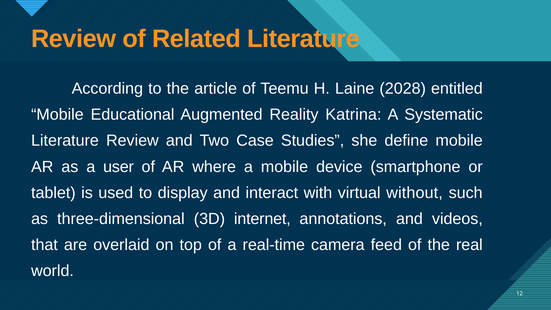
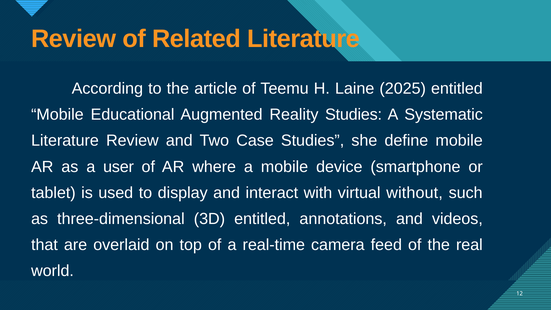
2028: 2028 -> 2025
Reality Katrina: Katrina -> Studies
3D internet: internet -> entitled
